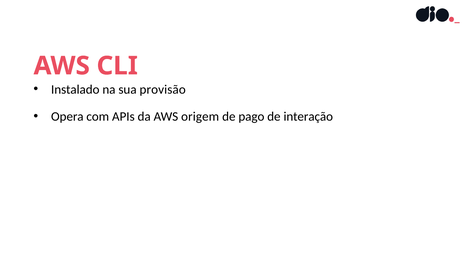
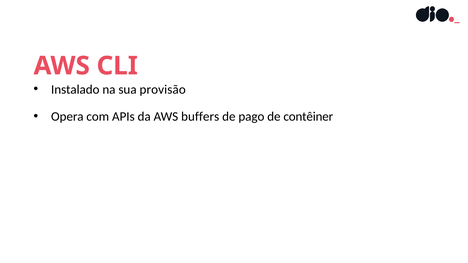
origem: origem -> buffers
interação: interação -> contêiner
